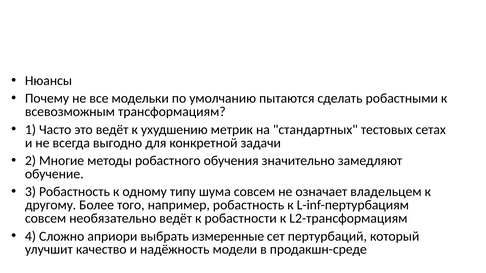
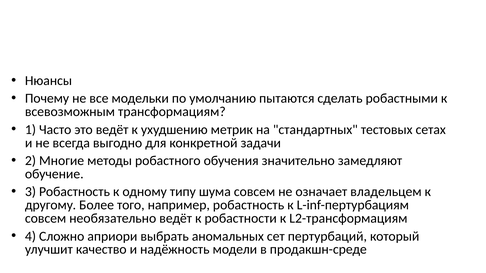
измеренные: измеренные -> аномальных
